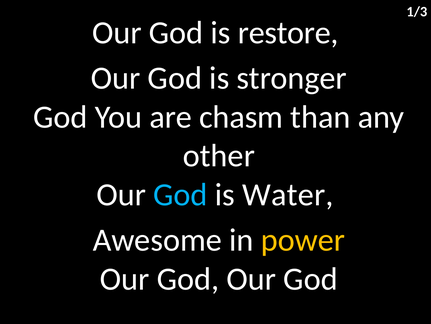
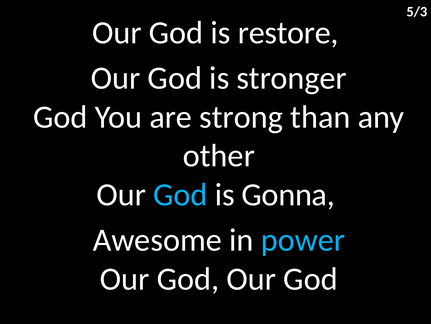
1/3: 1/3 -> 5/3
chasm: chasm -> strong
Water: Water -> Gonna
power colour: yellow -> light blue
